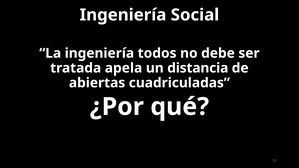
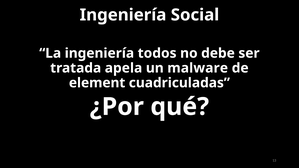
distancia: distancia -> malware
abiertas: abiertas -> element
